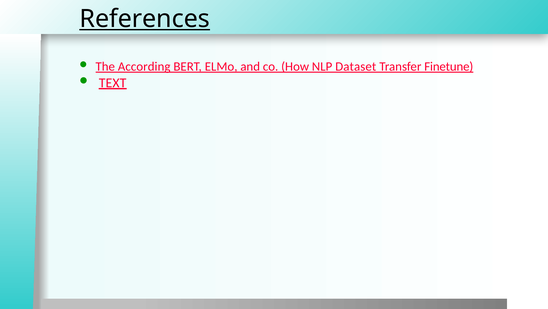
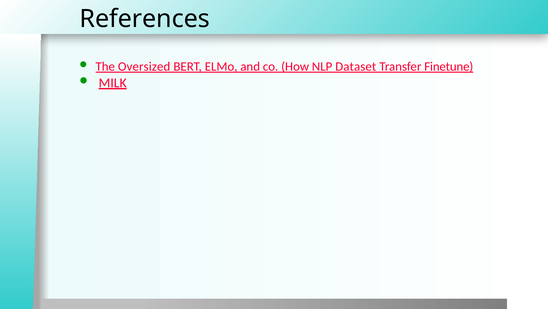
References underline: present -> none
According: According -> Oversized
TEXT: TEXT -> MILK
